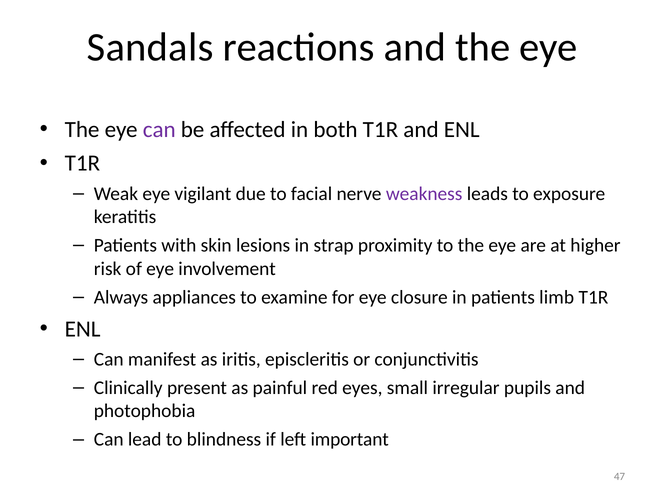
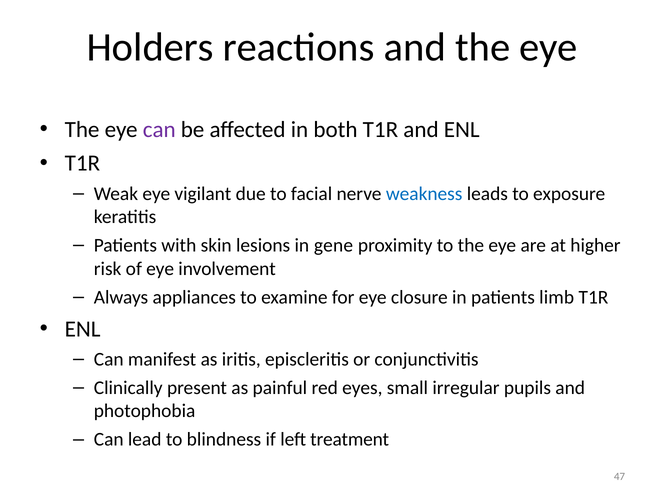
Sandals: Sandals -> Holders
weakness colour: purple -> blue
strap: strap -> gene
important: important -> treatment
